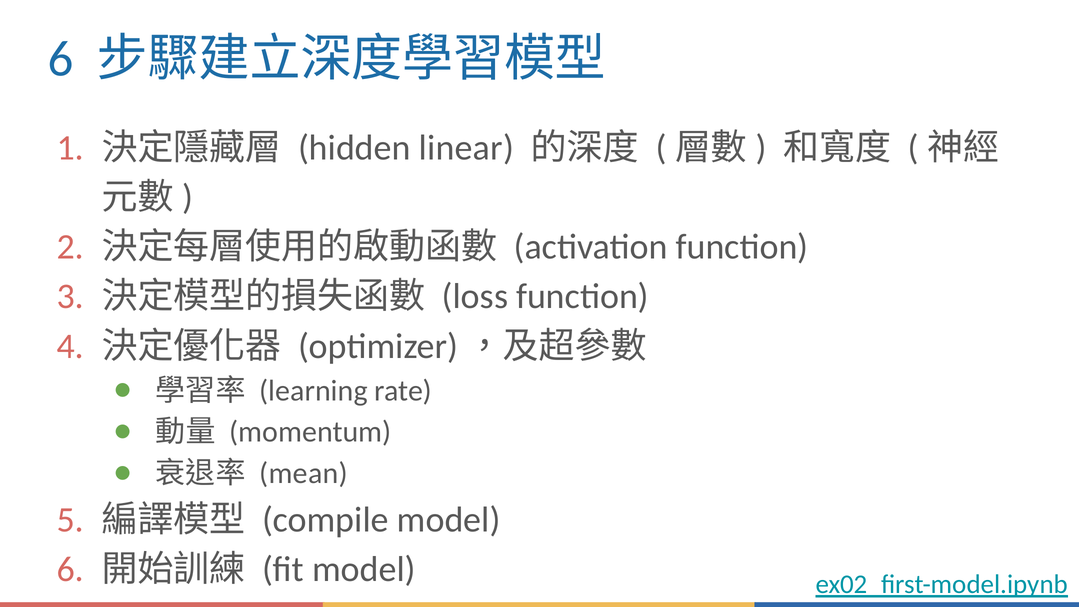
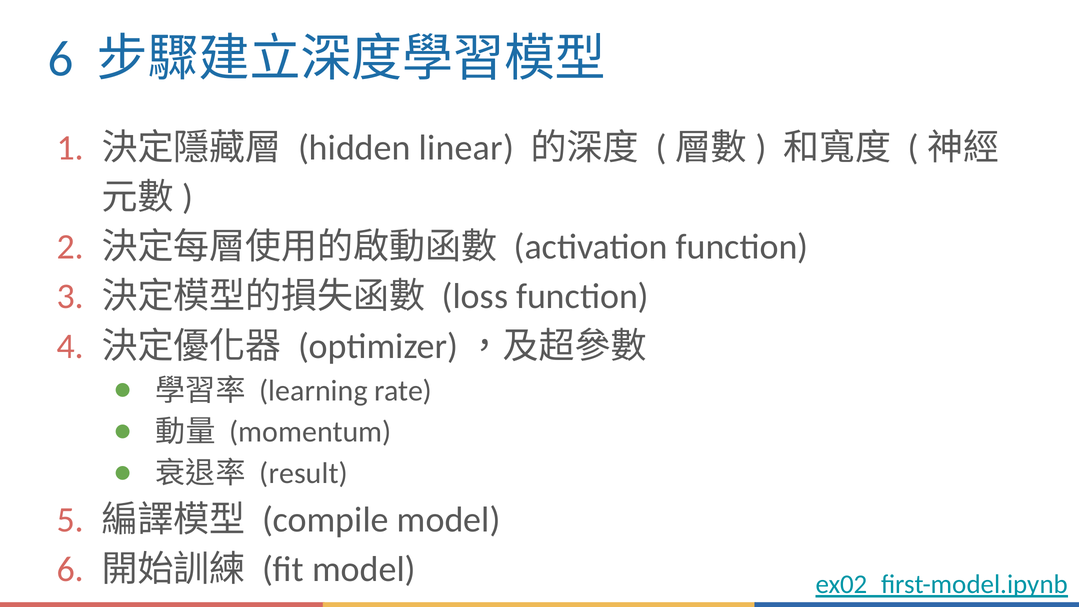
mean: mean -> result
